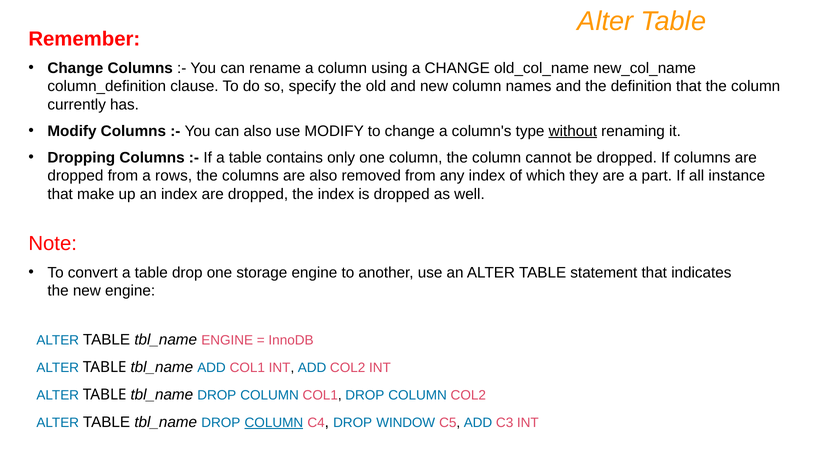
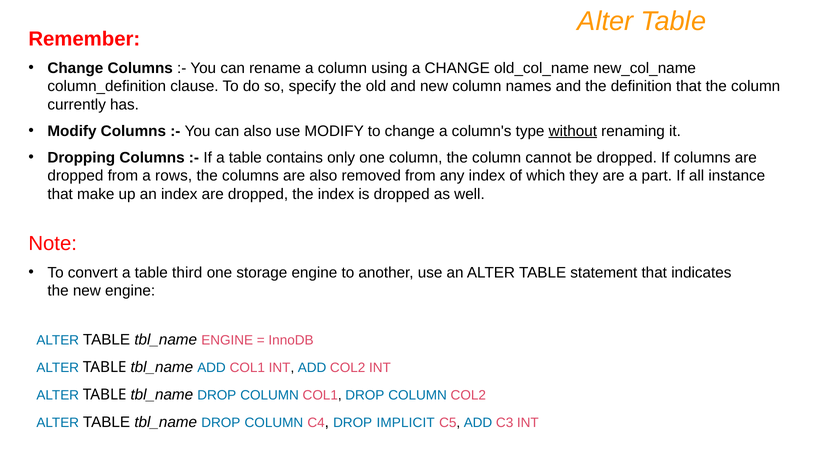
table drop: drop -> third
COLUMN at (274, 422) underline: present -> none
WINDOW: WINDOW -> IMPLICIT
